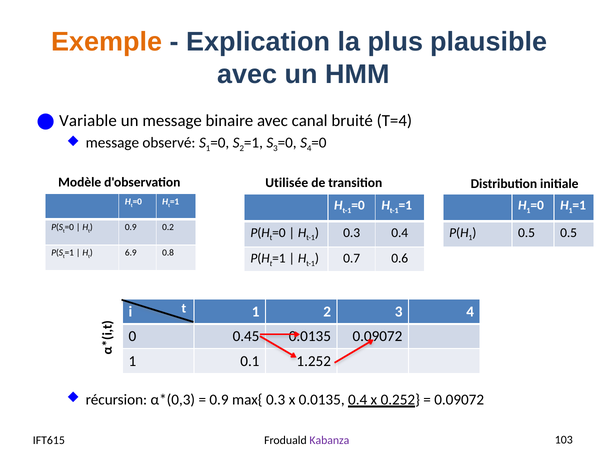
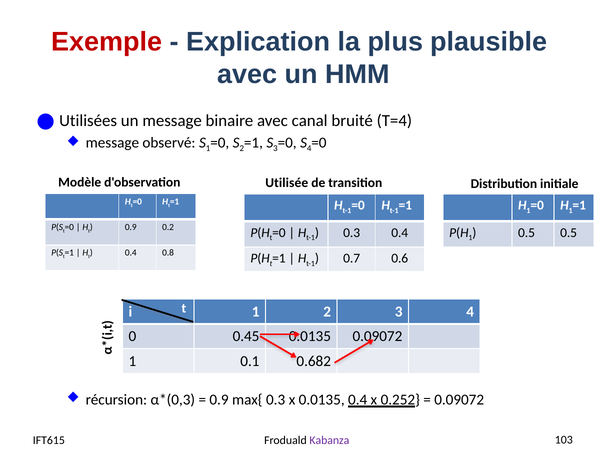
Exemple colour: orange -> red
Variable: Variable -> Utilisées
6.9 at (131, 253): 6.9 -> 0.4
1.252: 1.252 -> 0.682
